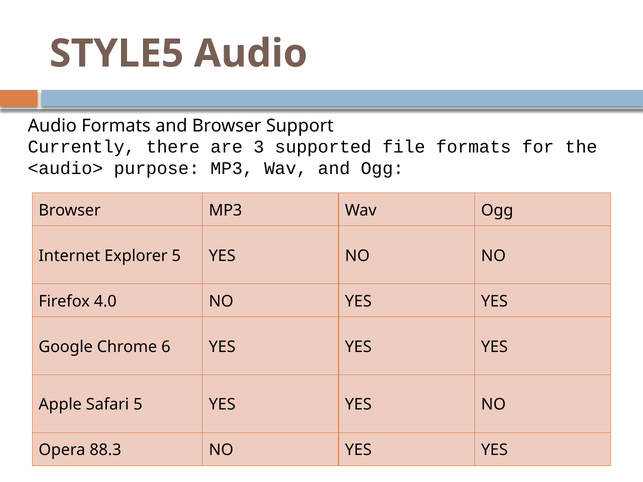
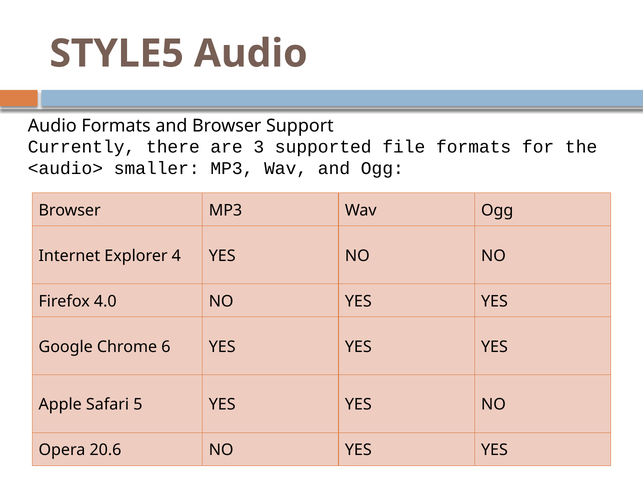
purpose: purpose -> smaller
Explorer 5: 5 -> 4
88.3: 88.3 -> 20.6
